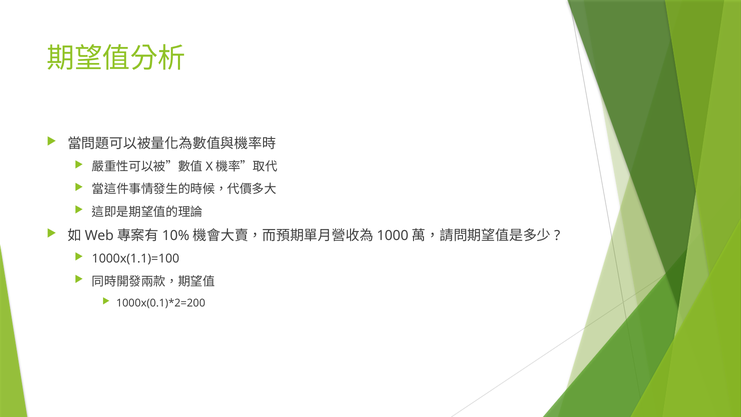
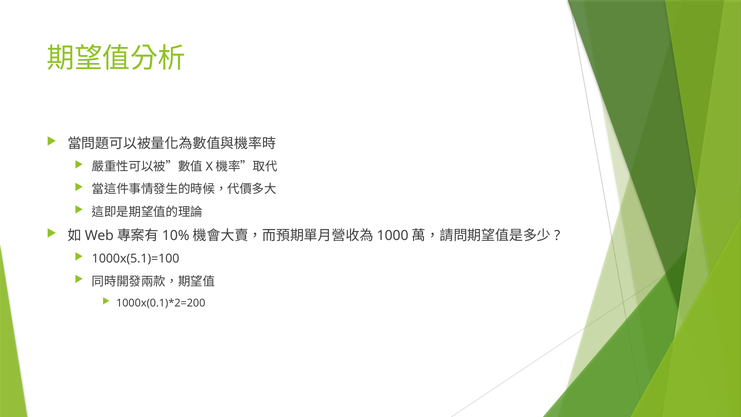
1000x(1.1)=100: 1000x(1.1)=100 -> 1000x(5.1)=100
